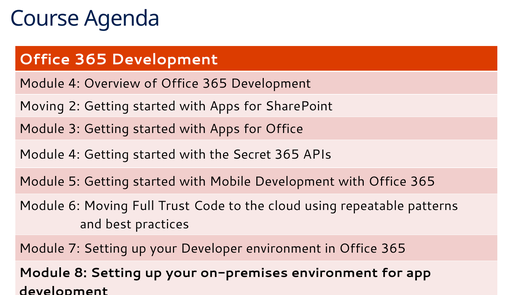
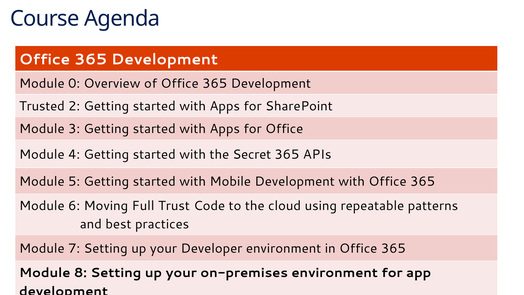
4 at (74, 83): 4 -> 0
Moving at (42, 106): Moving -> Trusted
